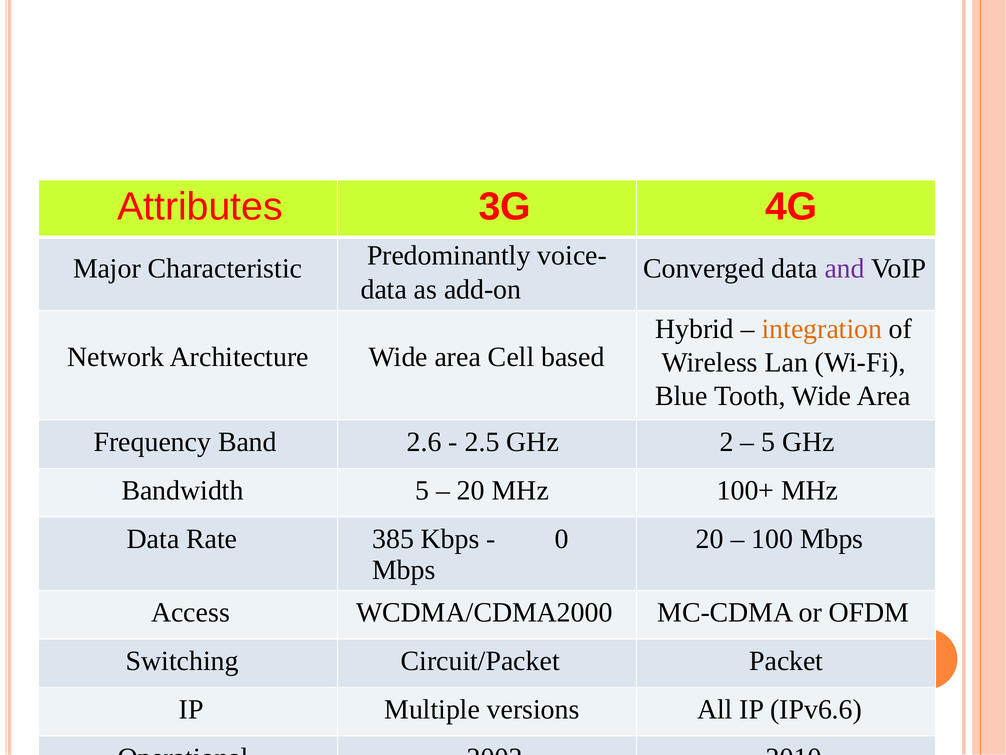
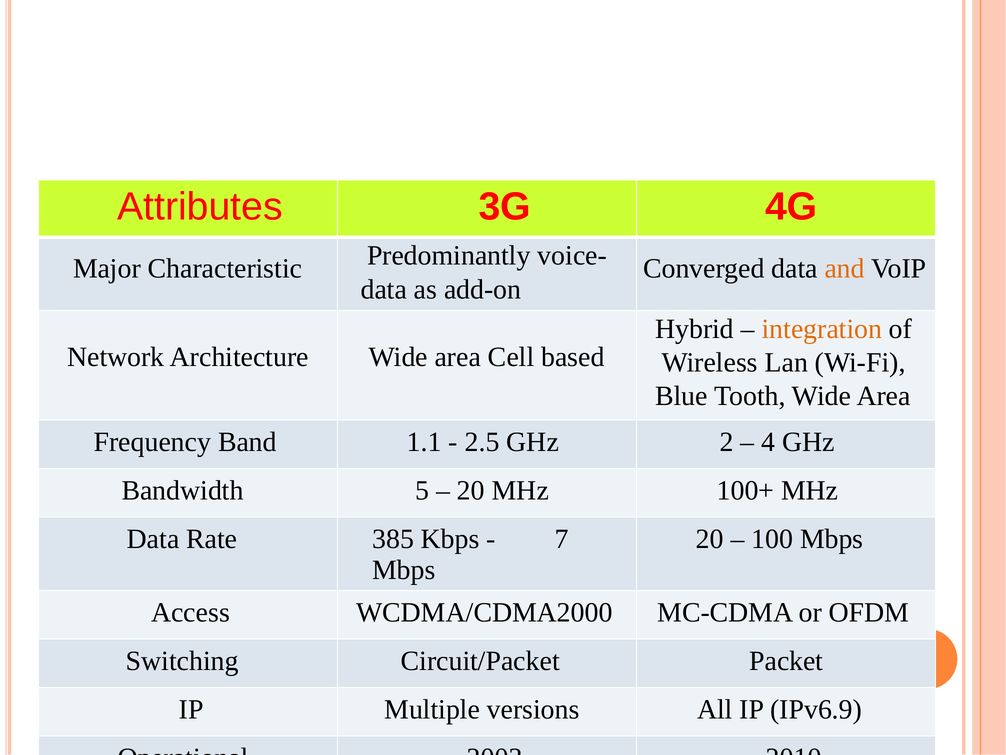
and at (845, 268) colour: purple -> orange
2.6: 2.6 -> 1.1
5 at (768, 442): 5 -> 4
0: 0 -> 7
IPv6.6: IPv6.6 -> IPv6.9
